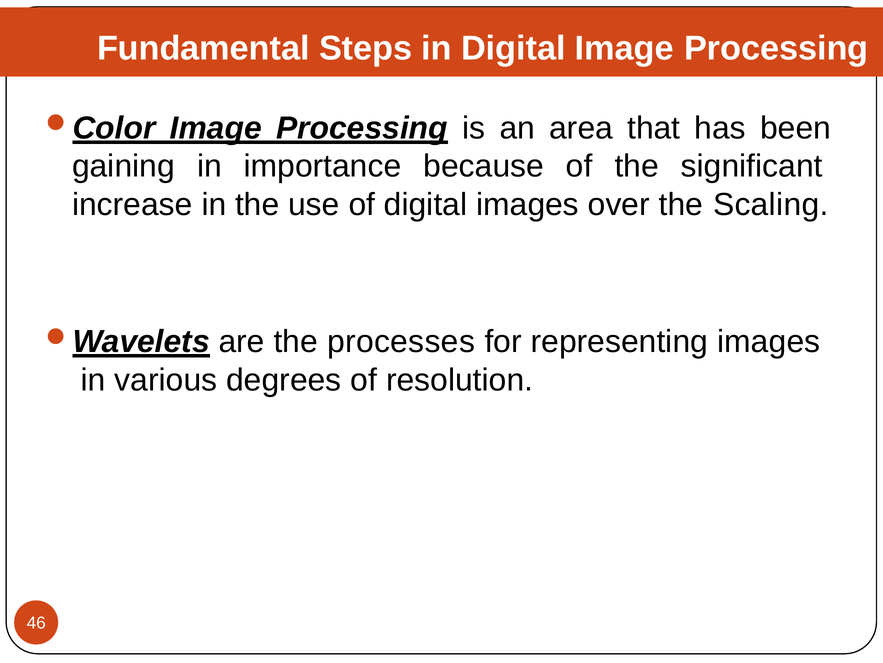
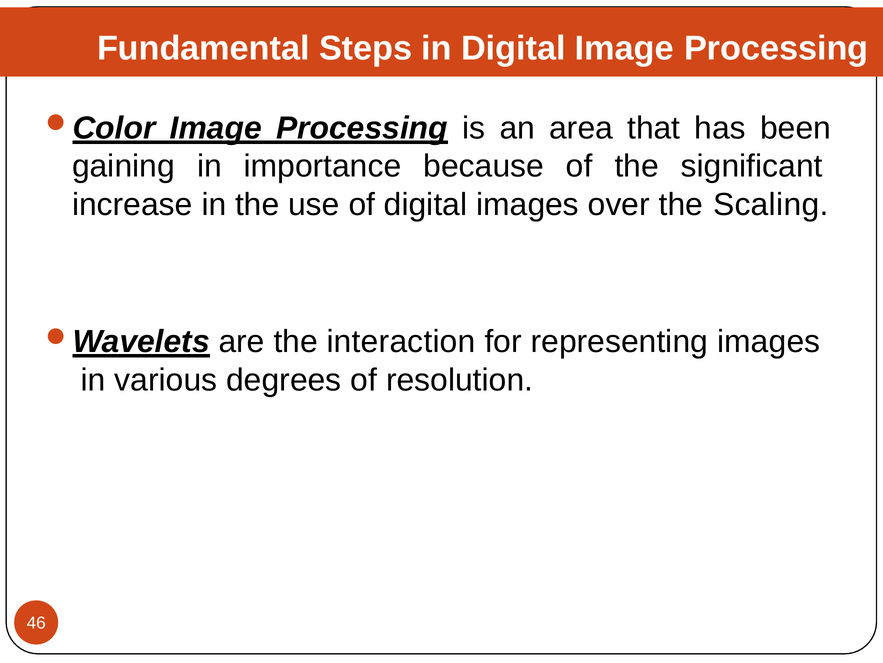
processes: processes -> interaction
